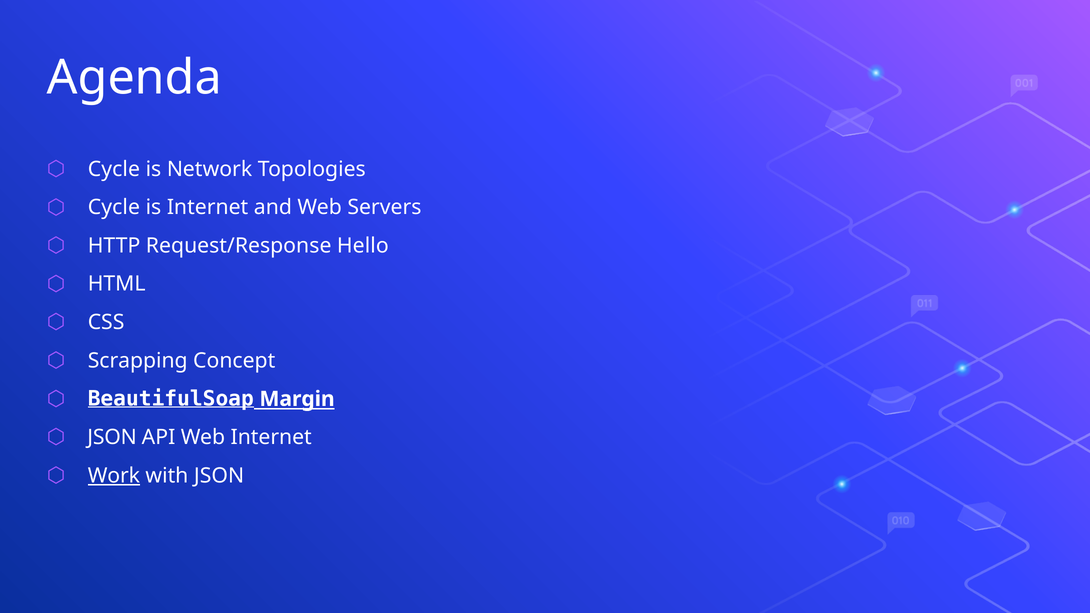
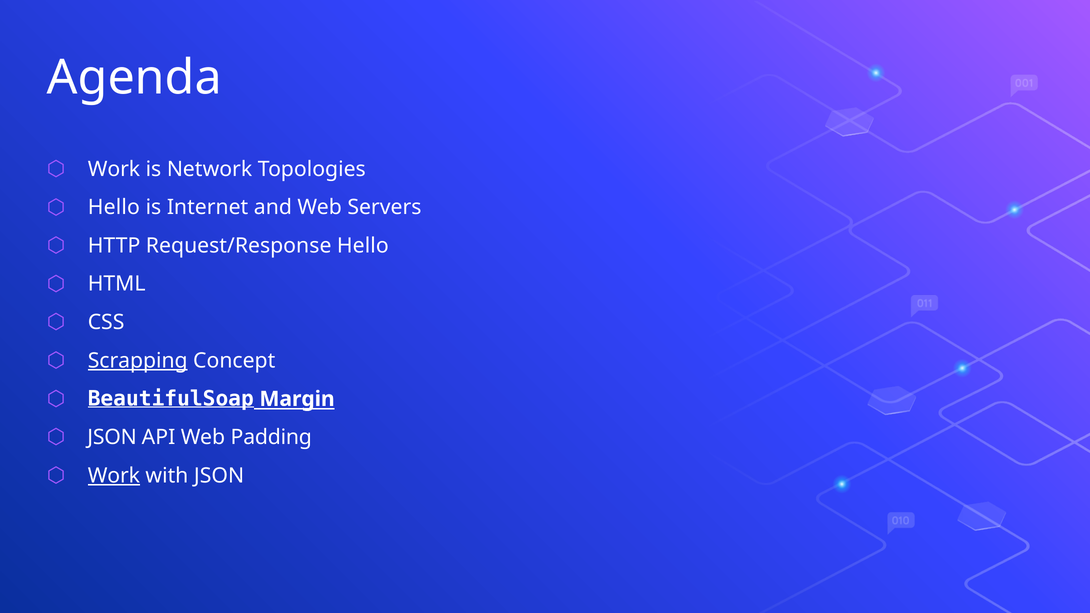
Cycle at (114, 169): Cycle -> Work
Cycle at (114, 207): Cycle -> Hello
Scrapping underline: none -> present
Web Internet: Internet -> Padding
